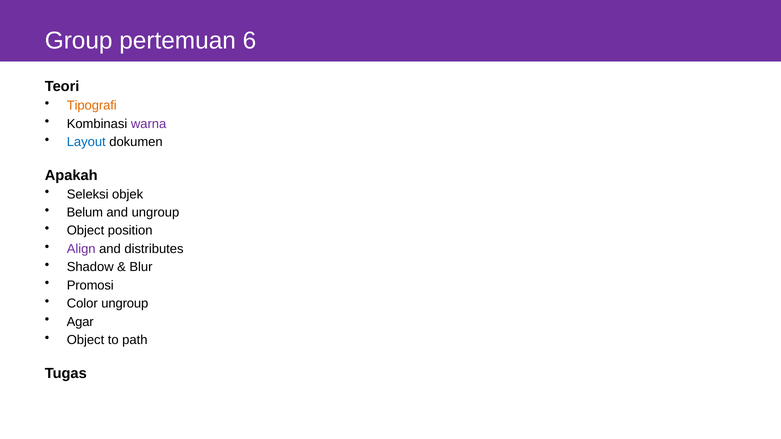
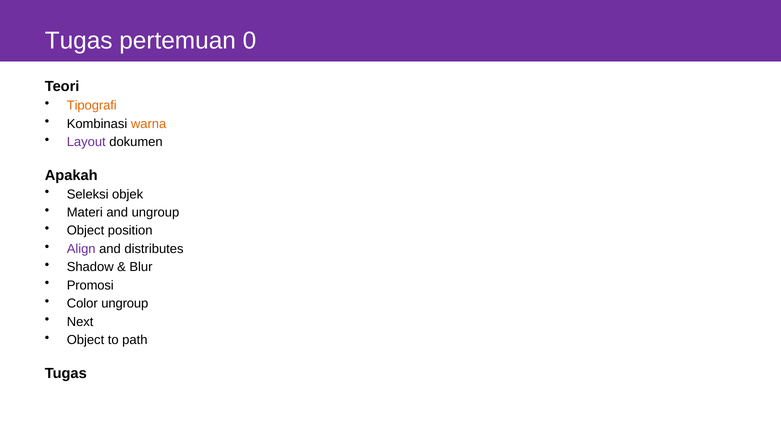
Group at (79, 41): Group -> Tugas
6: 6 -> 0
warna colour: purple -> orange
Layout colour: blue -> purple
Belum: Belum -> Materi
Agar: Agar -> Next
